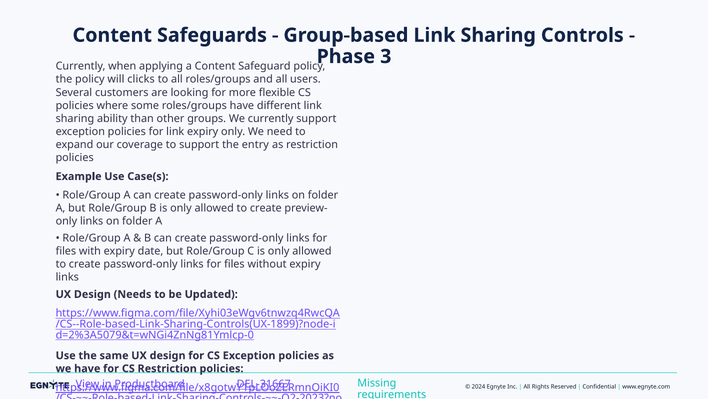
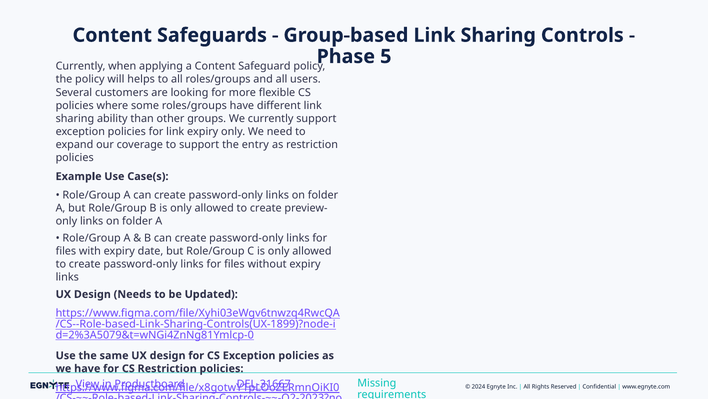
3: 3 -> 5
clicks: clicks -> helps
